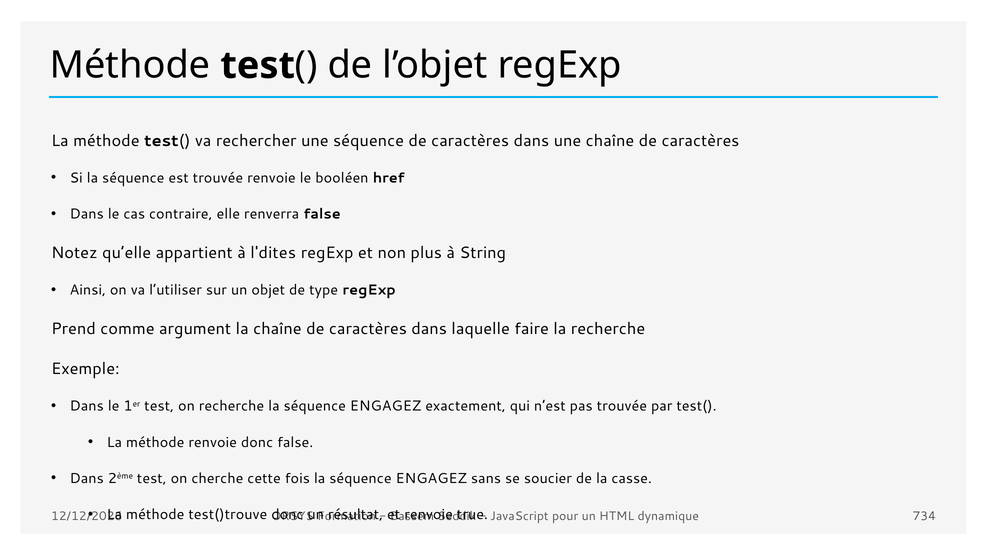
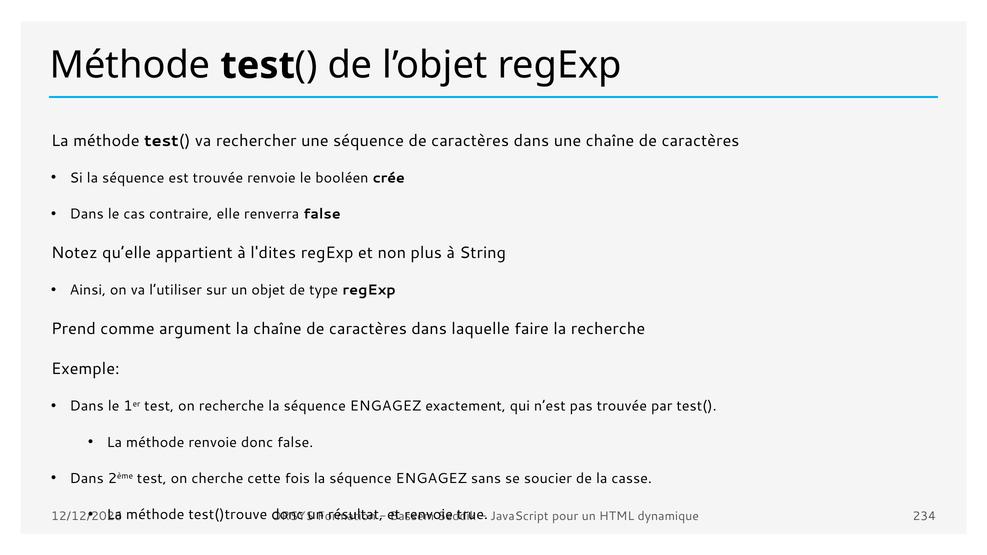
href: href -> crée
734: 734 -> 234
